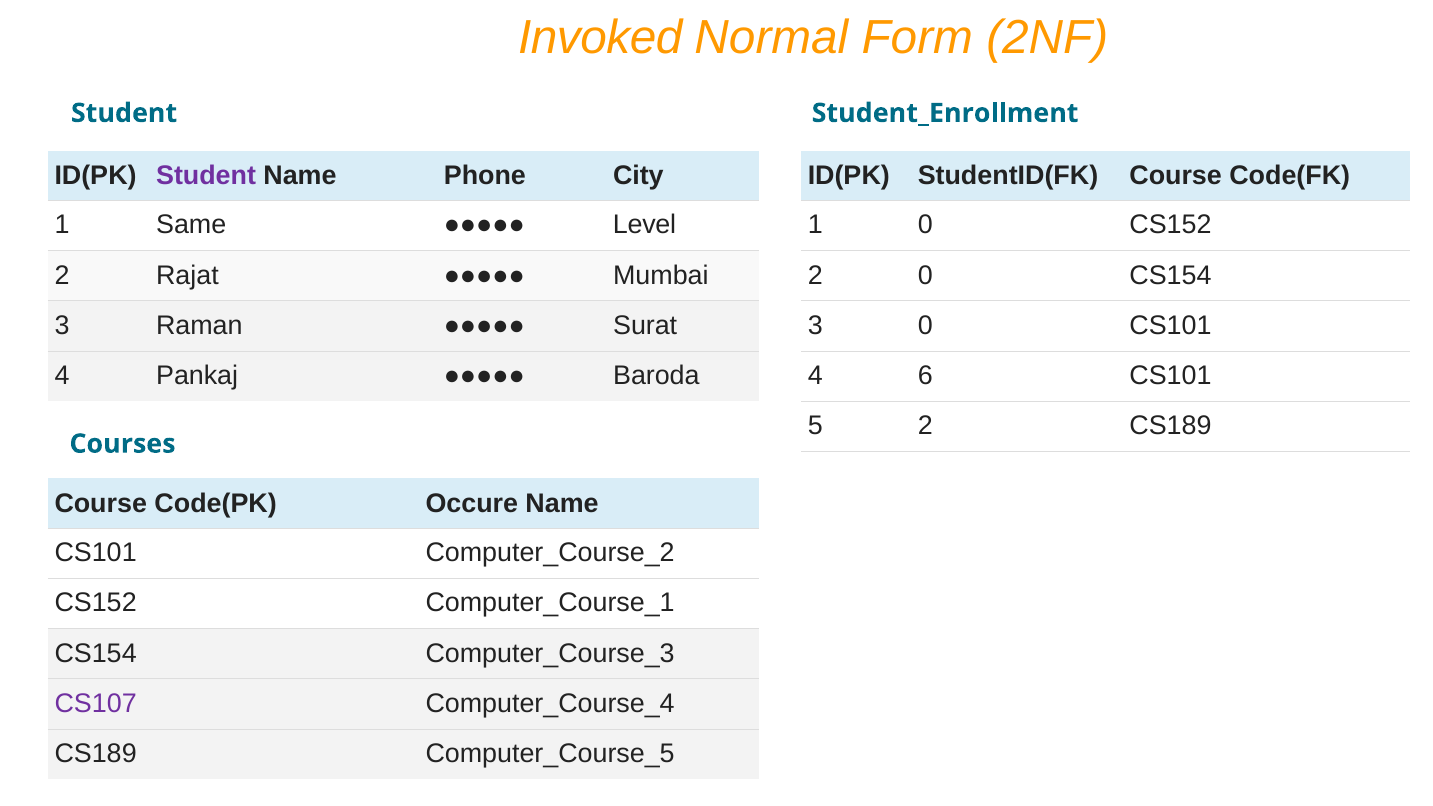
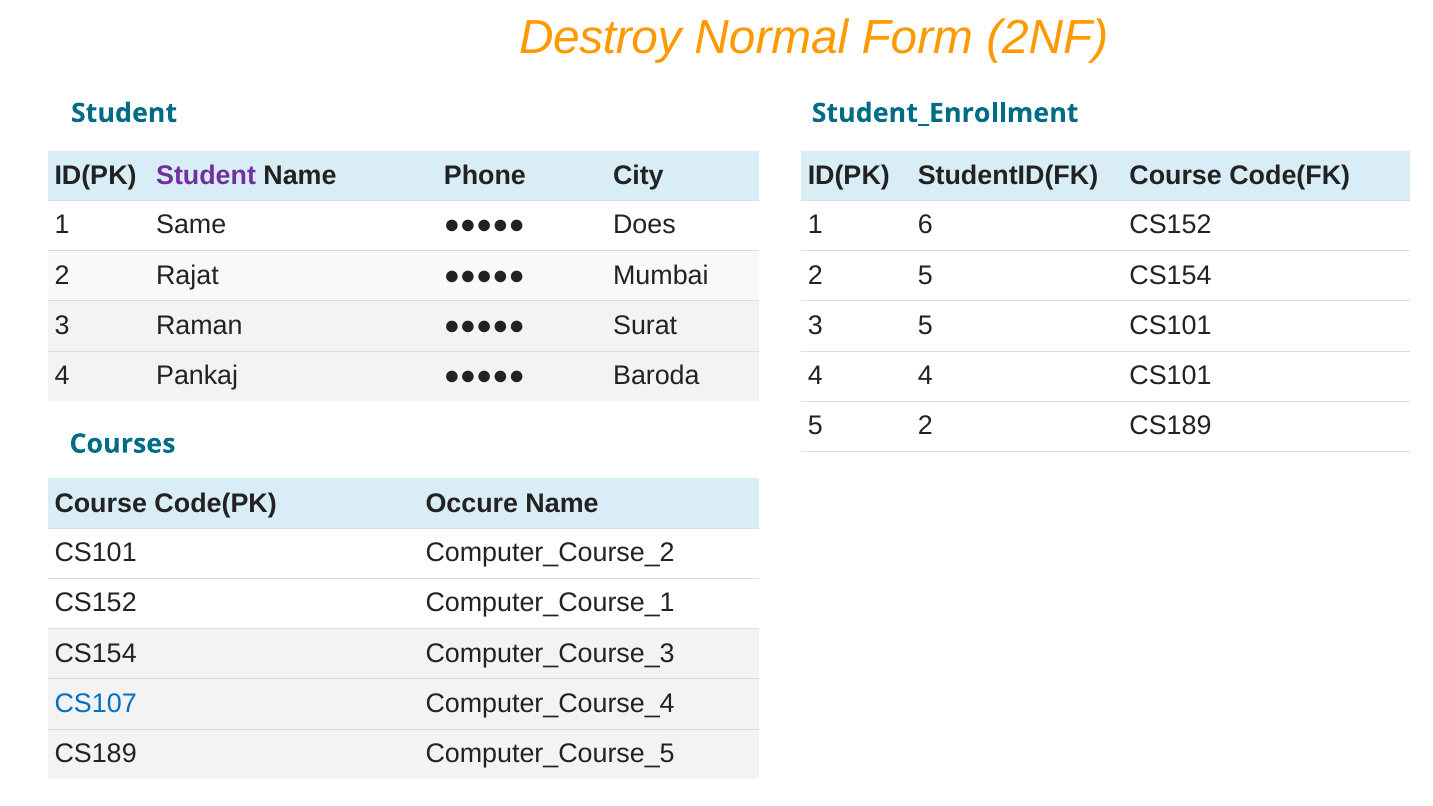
Invoked: Invoked -> Destroy
Level: Level -> Does
1 0: 0 -> 6
2 0: 0 -> 5
3 0: 0 -> 5
4 6: 6 -> 4
CS107 colour: purple -> blue
